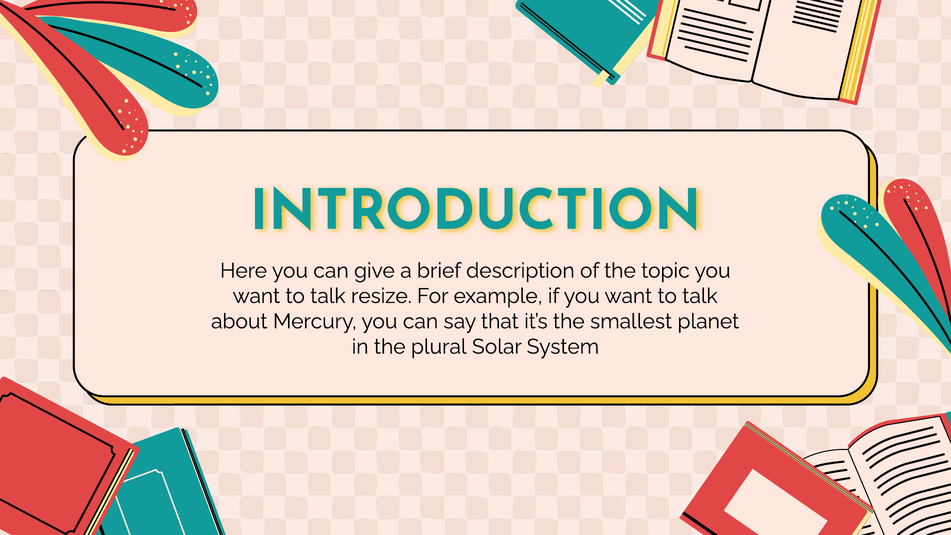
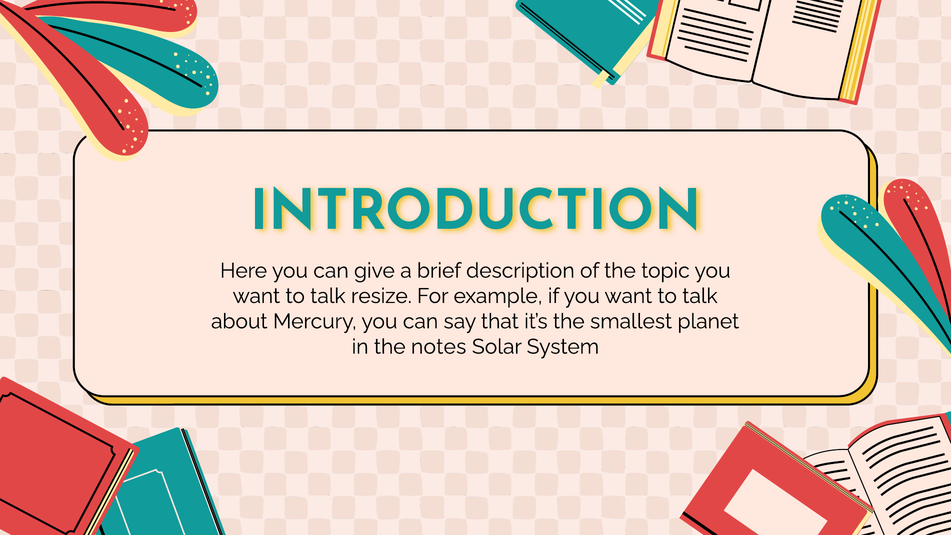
plural: plural -> notes
